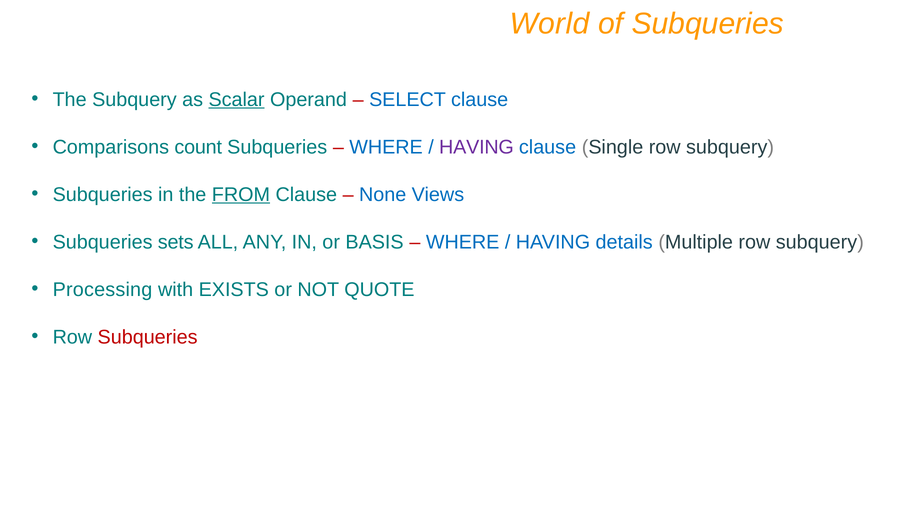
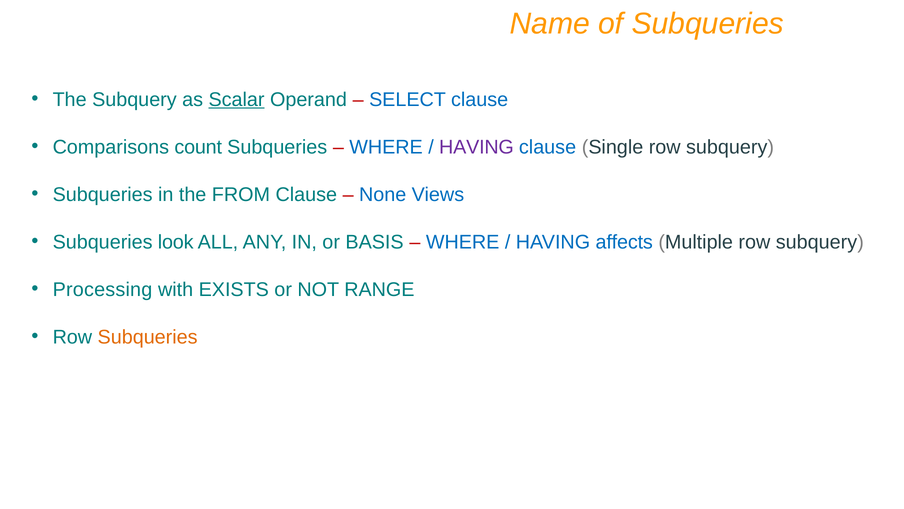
World: World -> Name
FROM underline: present -> none
sets: sets -> look
details: details -> affects
QUOTE: QUOTE -> RANGE
Subqueries at (148, 337) colour: red -> orange
